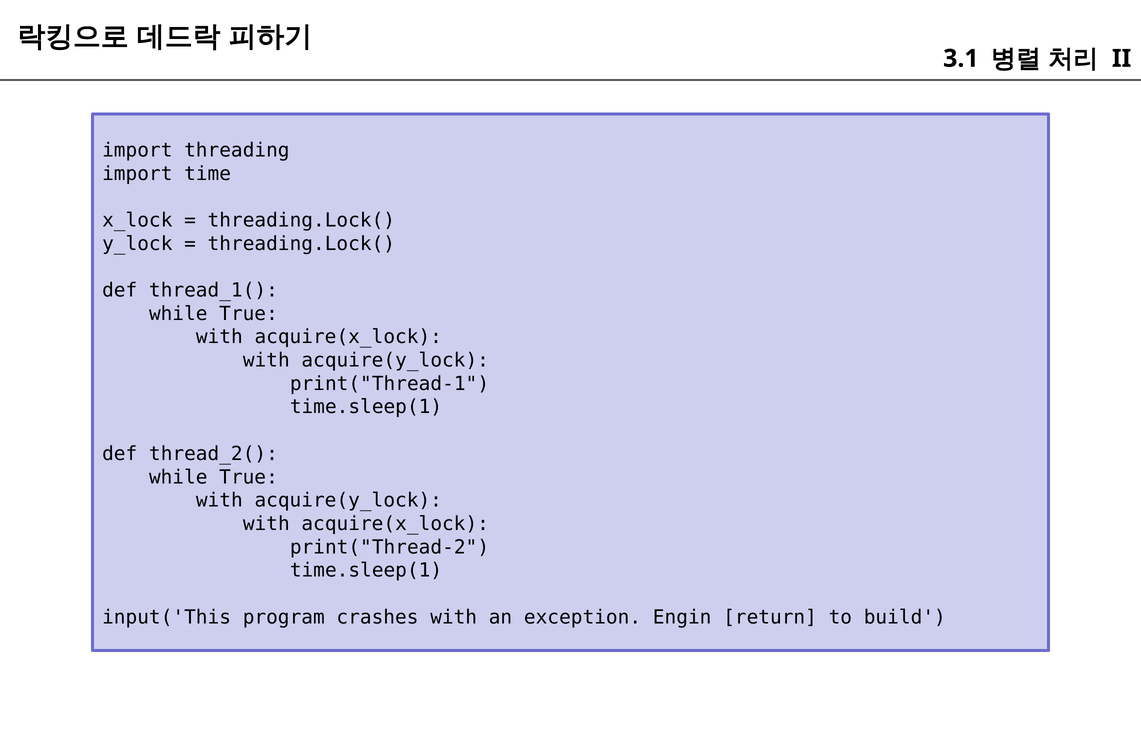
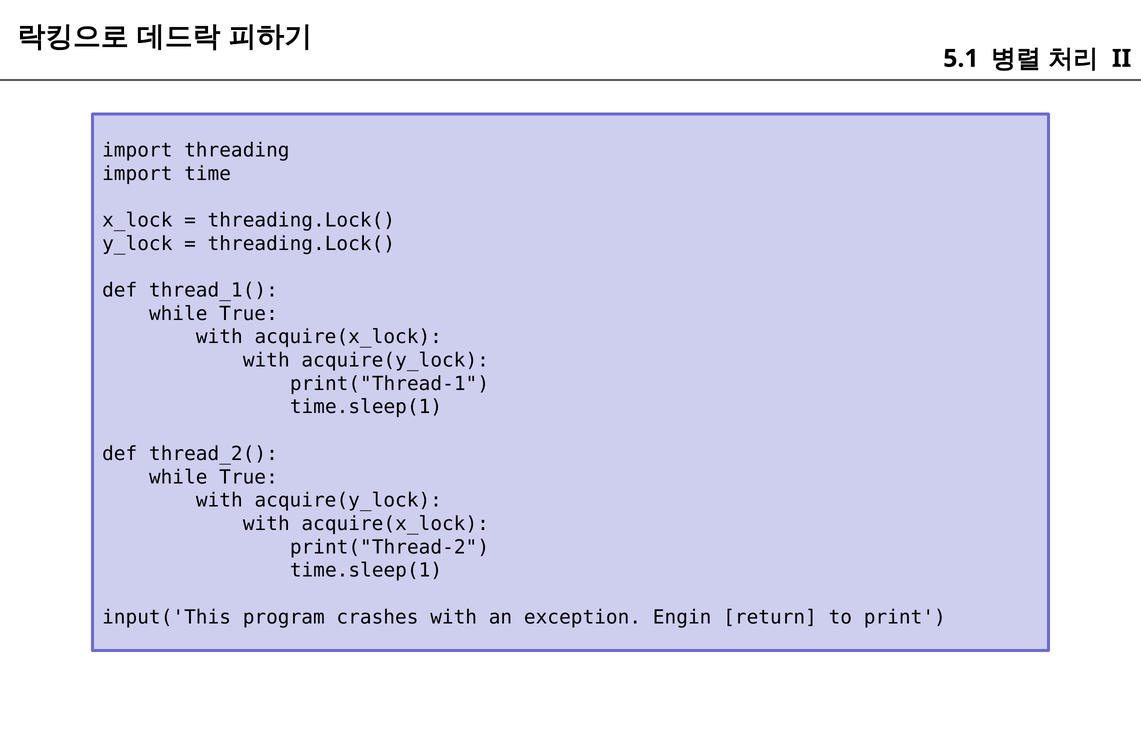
3.1: 3.1 -> 5.1
build: build -> print
